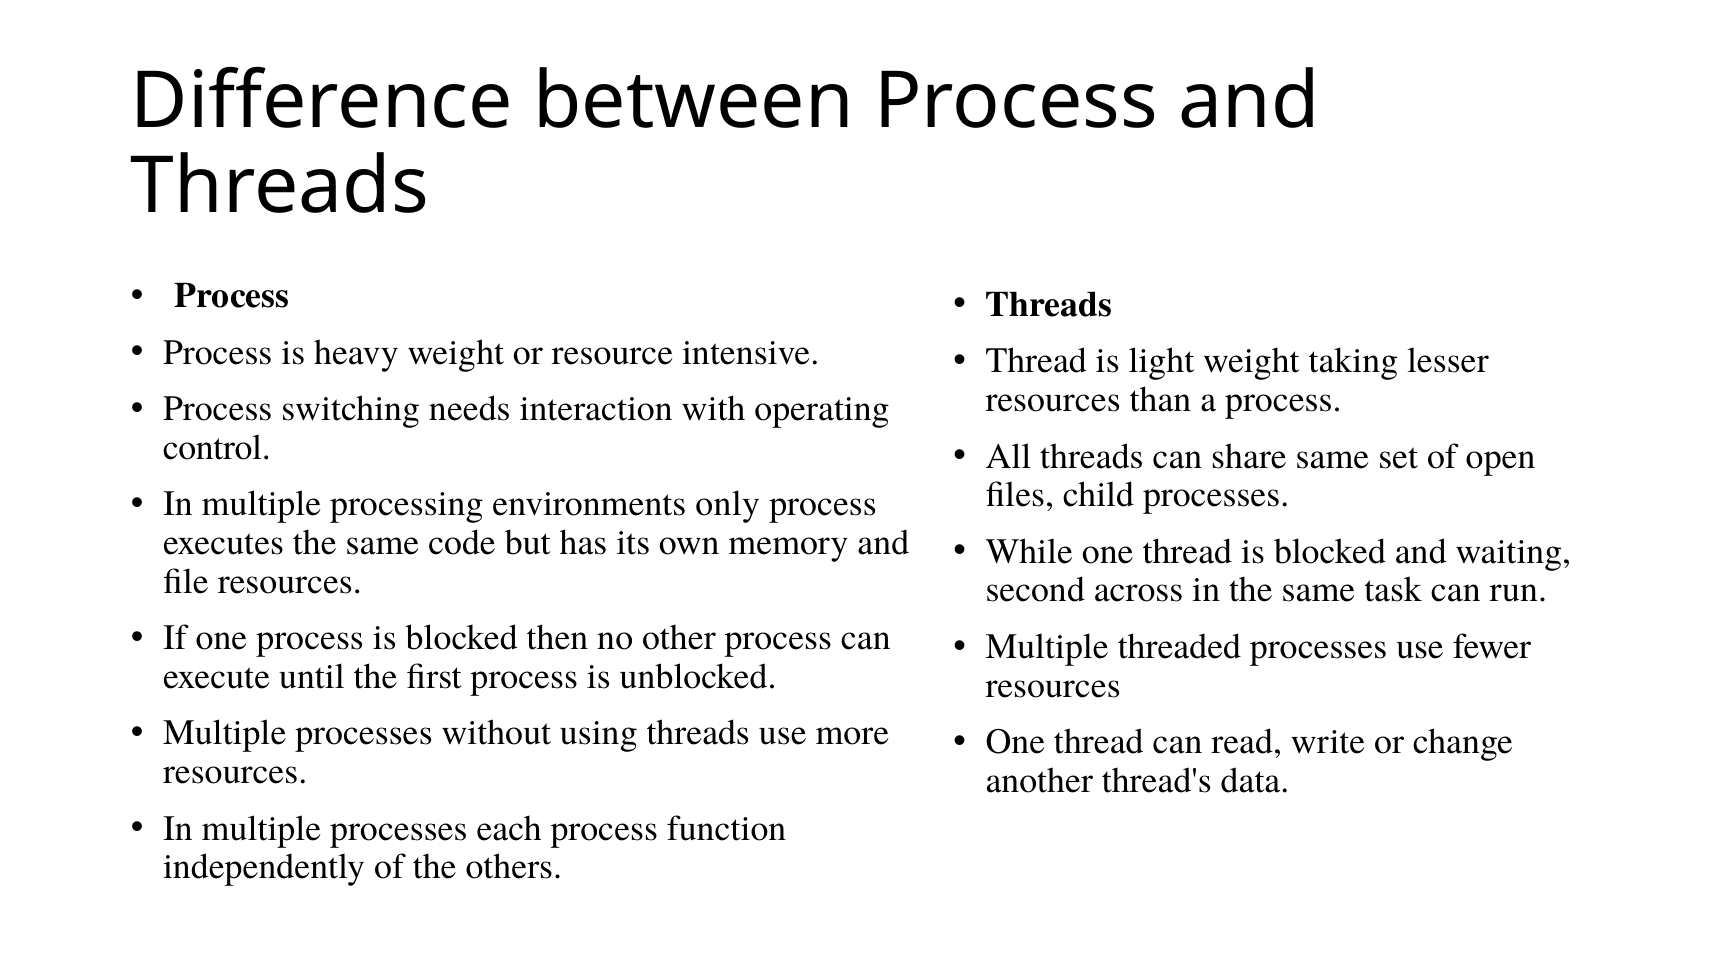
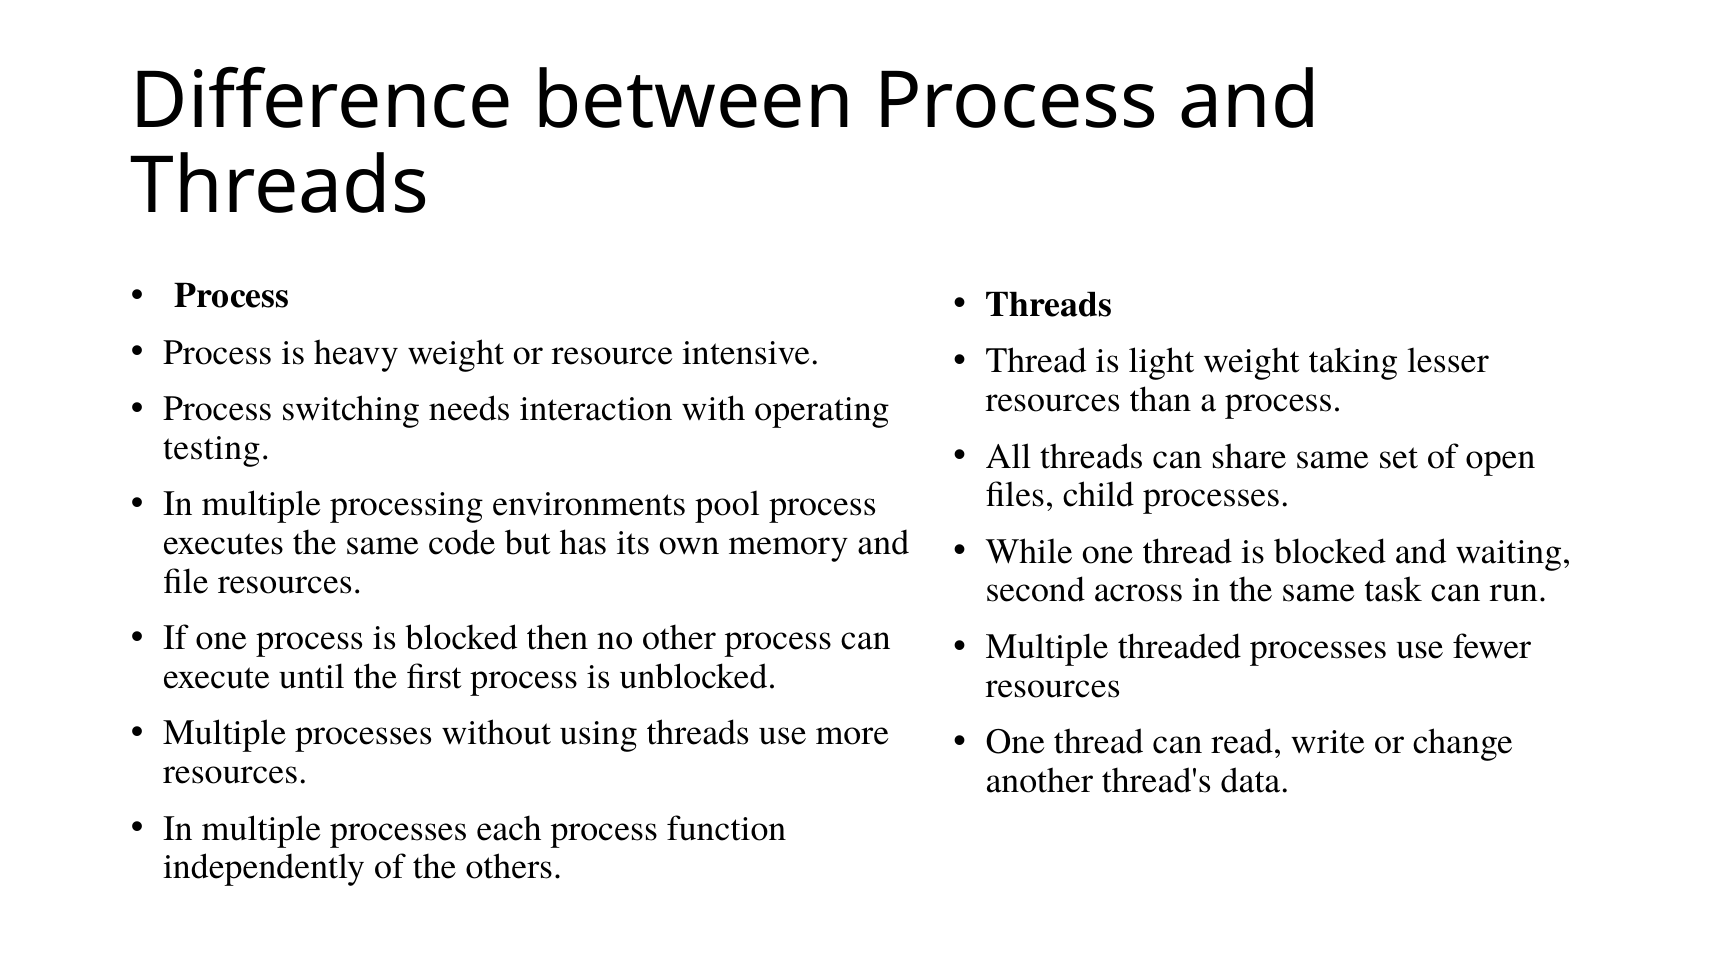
control: control -> testing
only: only -> pool
